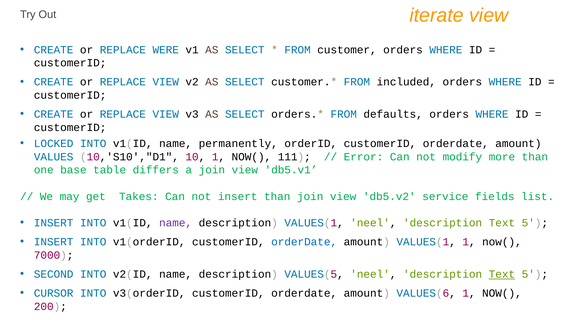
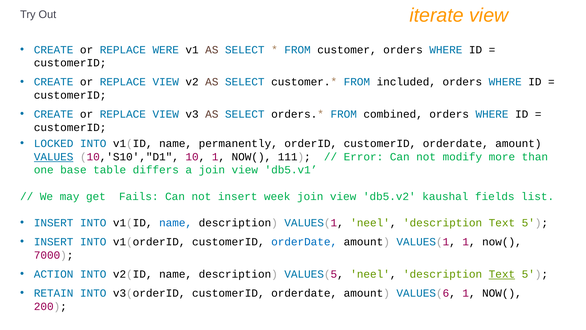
defaults: defaults -> combined
VALUES underline: none -> present
Takes: Takes -> Fails
insert than: than -> week
service: service -> kaushal
name at (176, 223) colour: purple -> blue
SECOND: SECOND -> ACTION
CURSOR: CURSOR -> RETAIN
